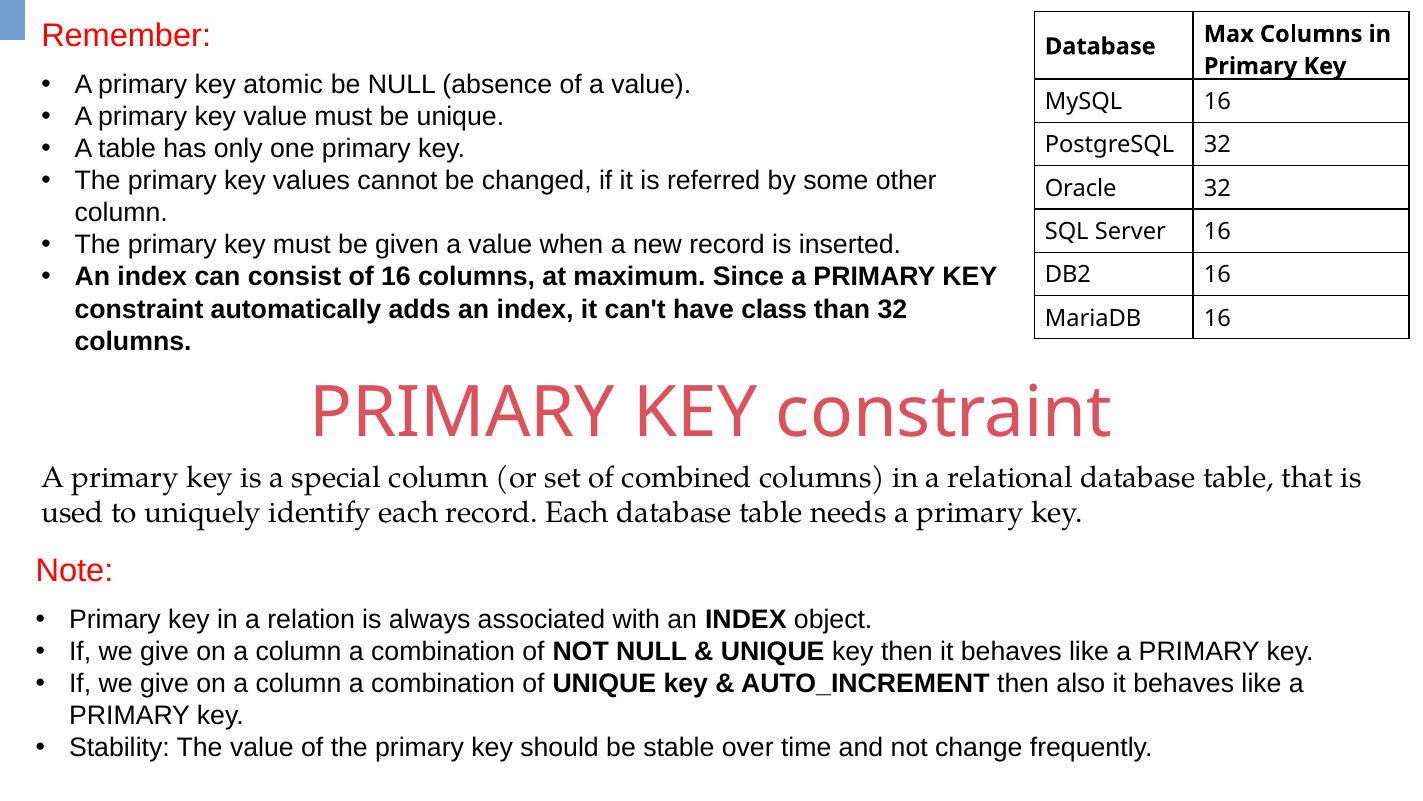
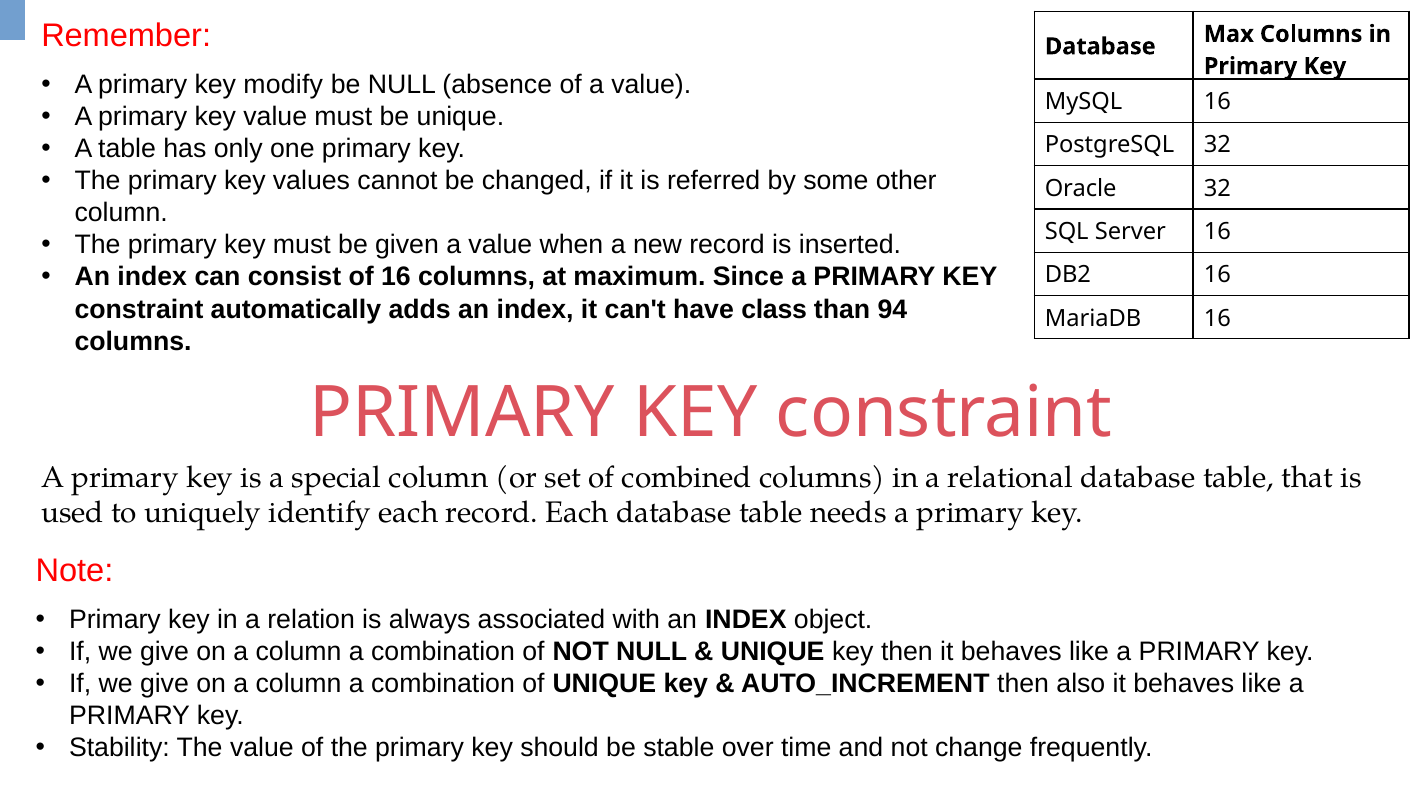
atomic: atomic -> modify
than 32: 32 -> 94
